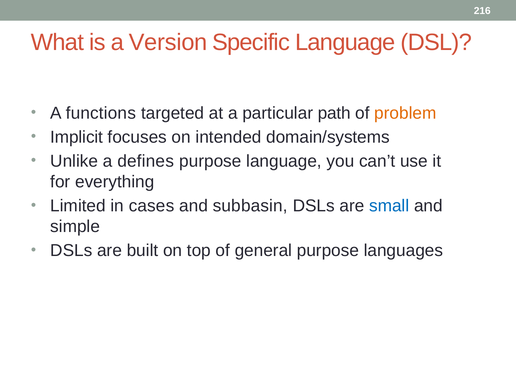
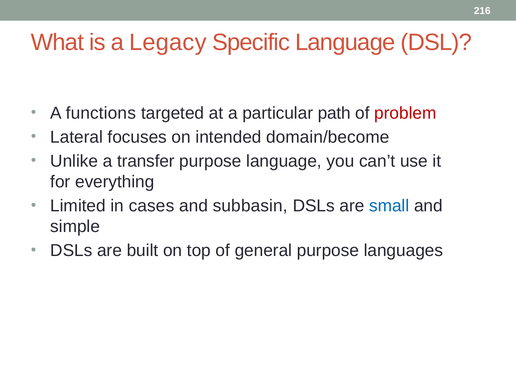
Version: Version -> Legacy
problem colour: orange -> red
Implicit: Implicit -> Lateral
domain/systems: domain/systems -> domain/become
defines: defines -> transfer
